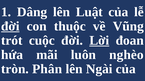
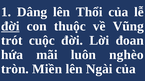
Luật: Luật -> Thổi
Lời underline: present -> none
Phân: Phân -> Miền
